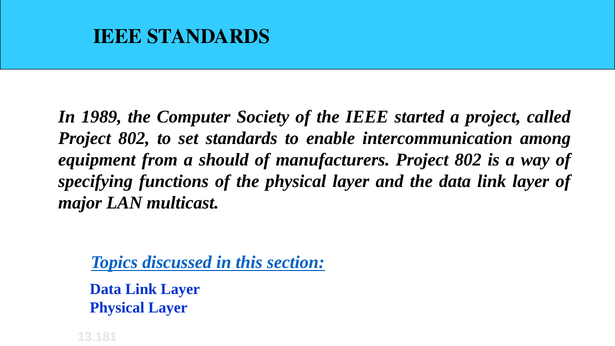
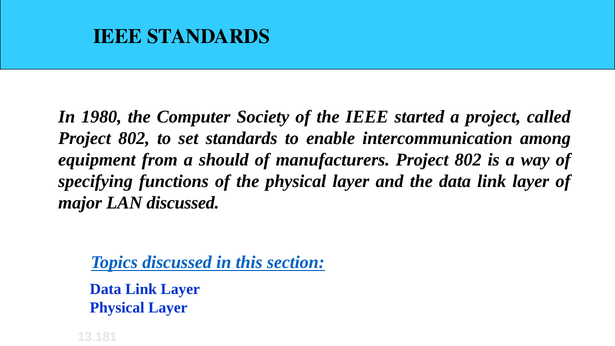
1989: 1989 -> 1980
LAN multicast: multicast -> discussed
